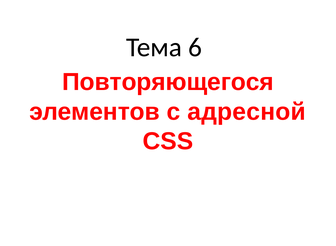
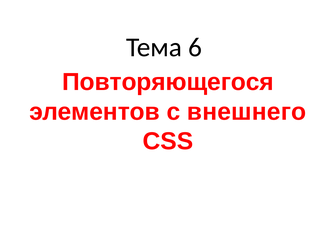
адресной: адресной -> внешнего
